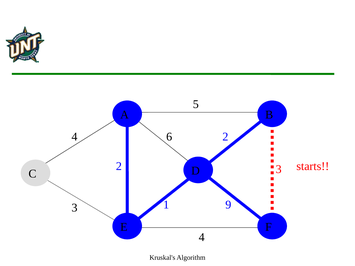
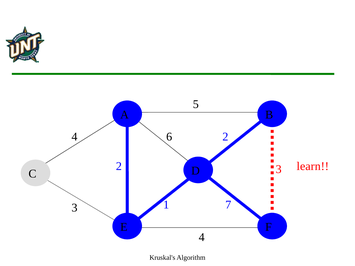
starts: starts -> learn
9: 9 -> 7
